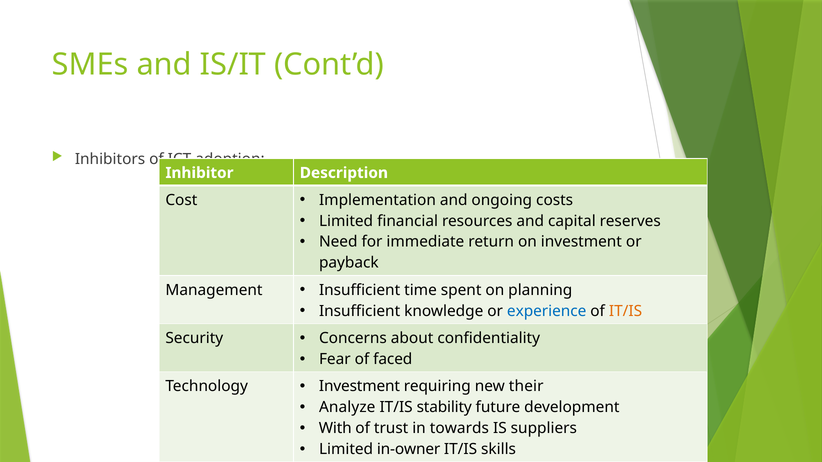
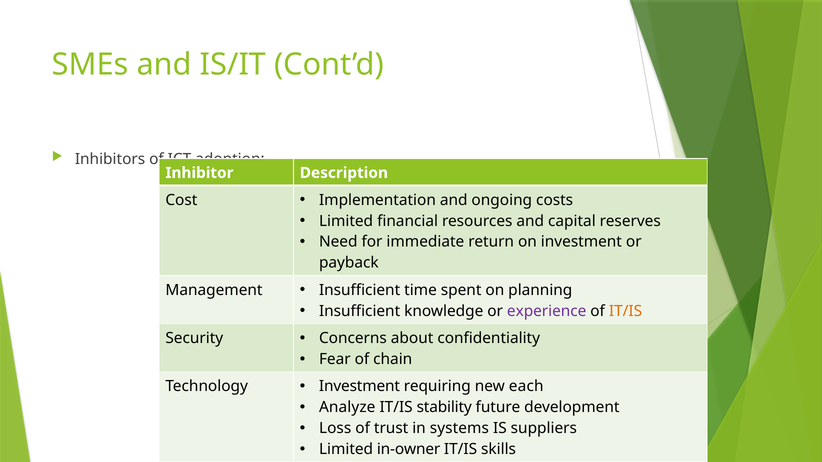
experience colour: blue -> purple
faced: faced -> chain
their: their -> each
With: With -> Loss
towards: towards -> systems
